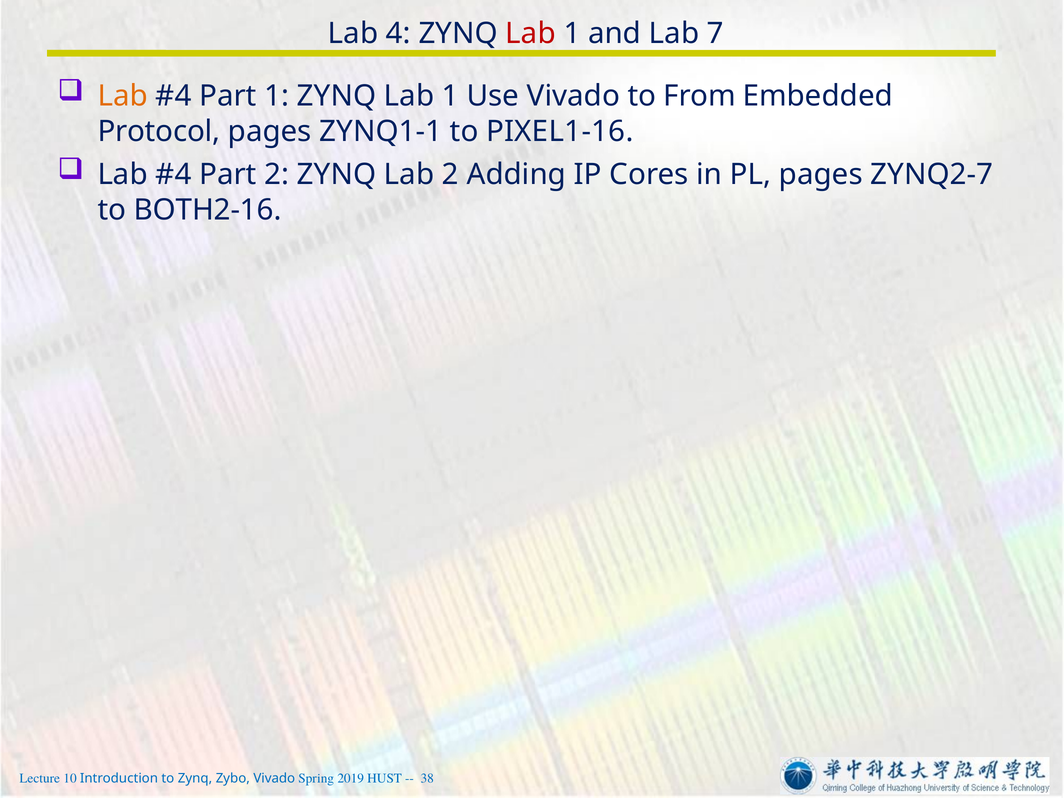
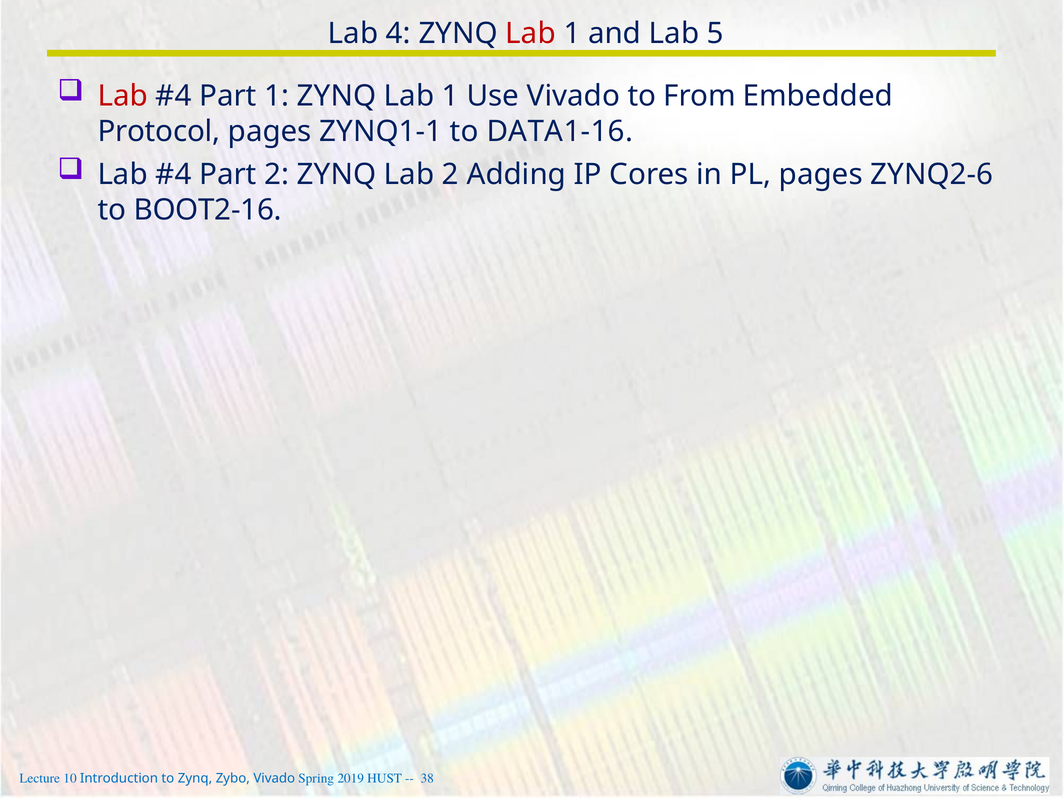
7: 7 -> 5
Lab at (123, 96) colour: orange -> red
PIXEL1-16: PIXEL1-16 -> DATA1-16
ZYNQ2-7: ZYNQ2-7 -> ZYNQ2-6
BOTH2-16: BOTH2-16 -> BOOT2-16
